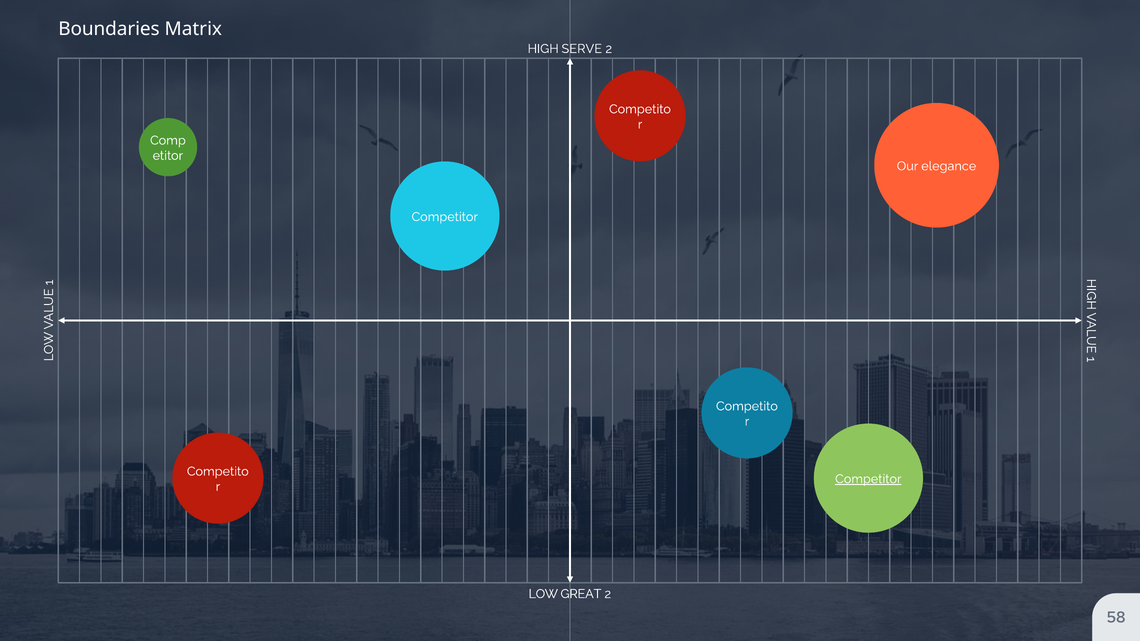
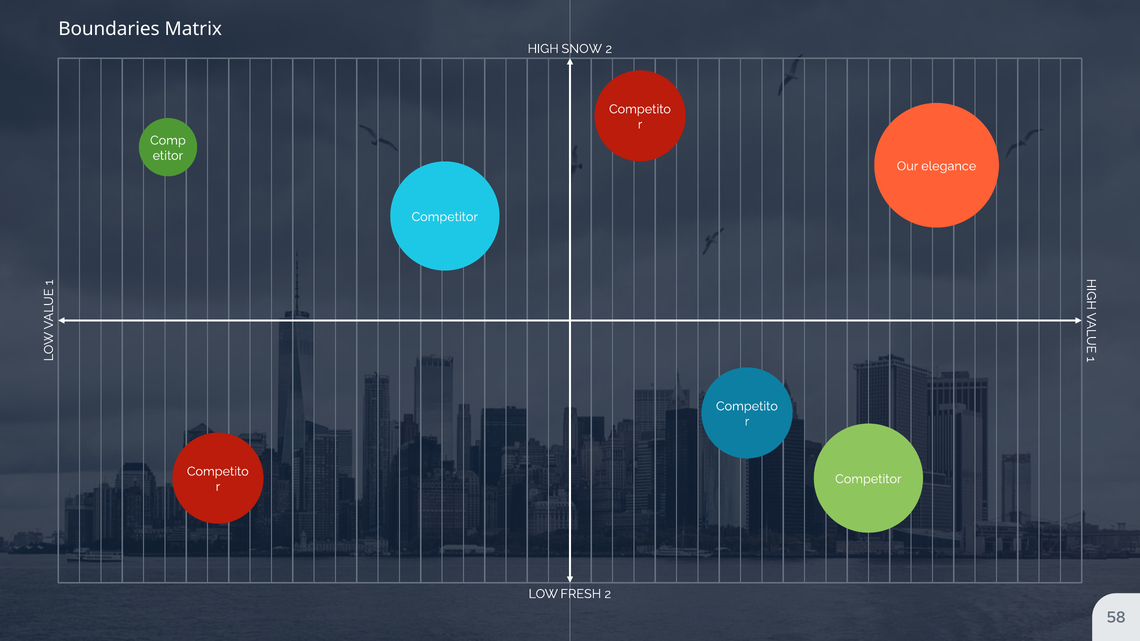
SERVE: SERVE -> SNOW
Competitor at (868, 479) underline: present -> none
GREAT: GREAT -> FRESH
